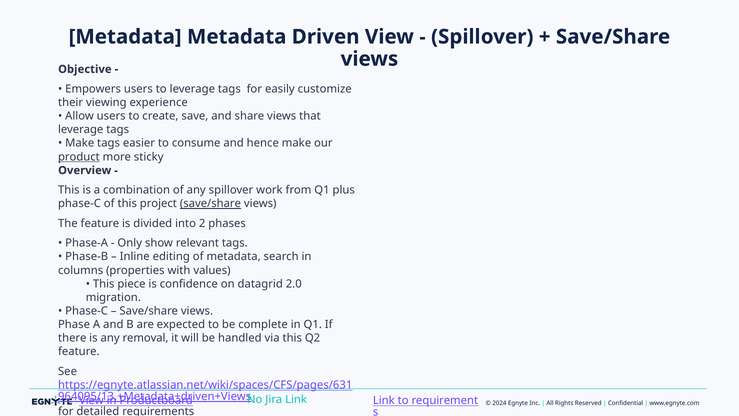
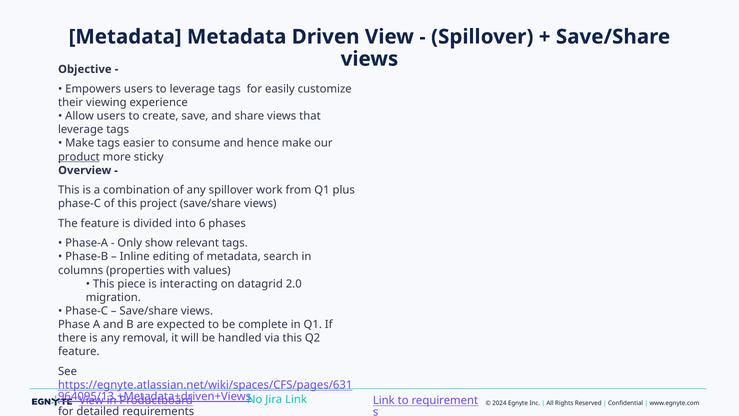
save/share at (210, 204) underline: present -> none
2: 2 -> 6
confidence: confidence -> interacting
